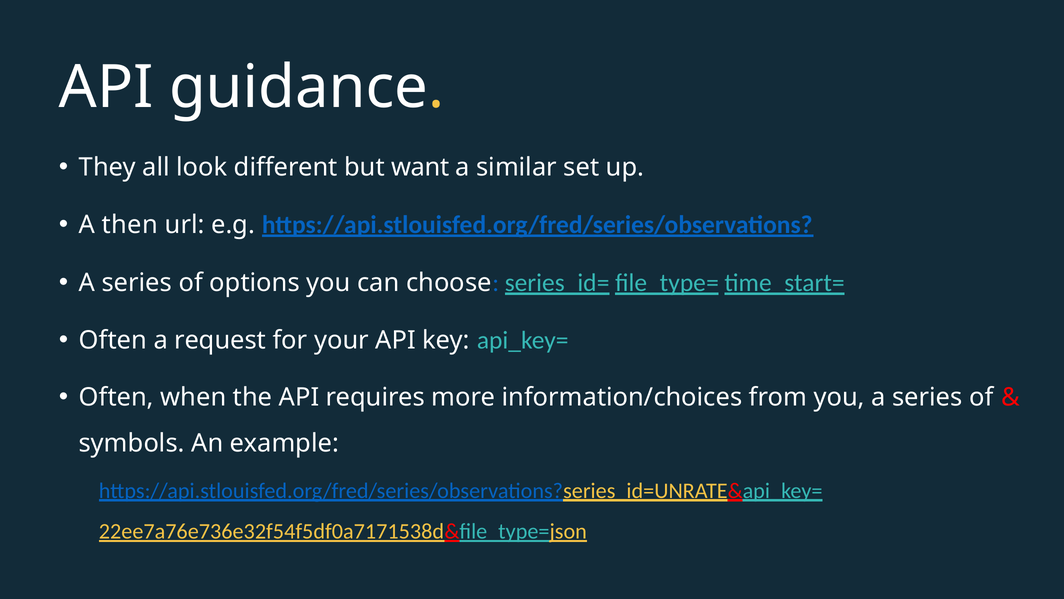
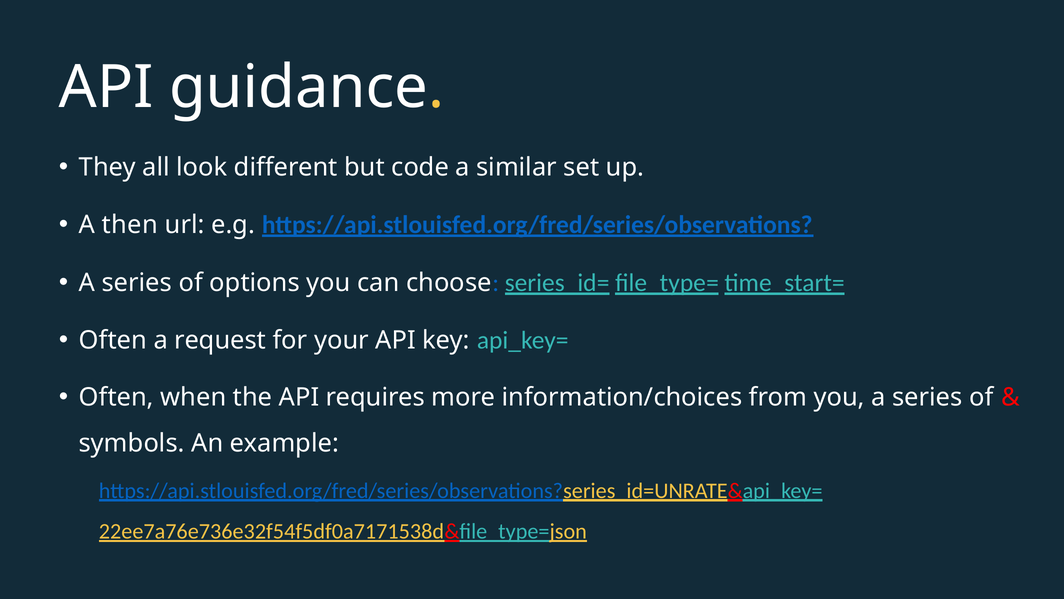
want: want -> code
